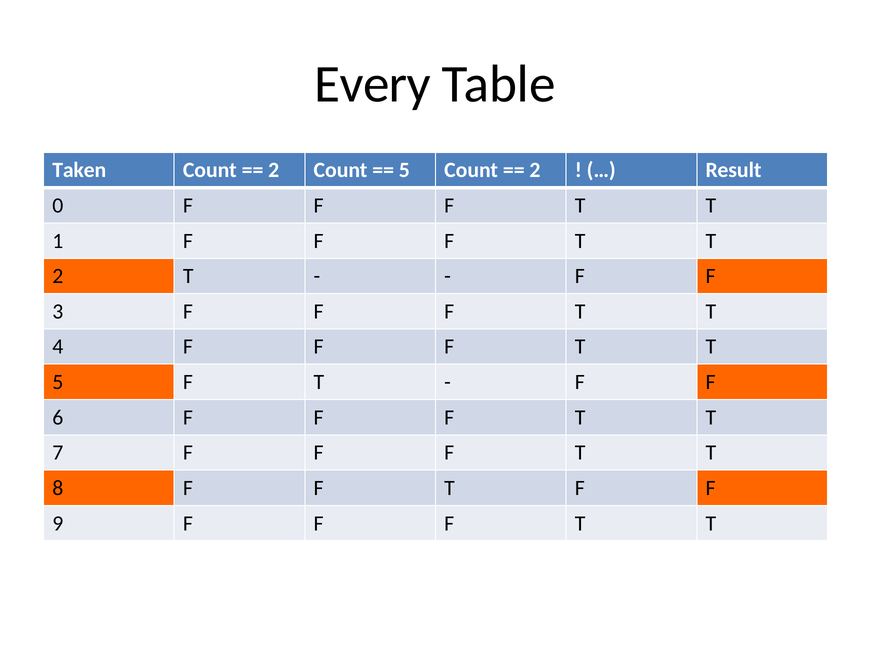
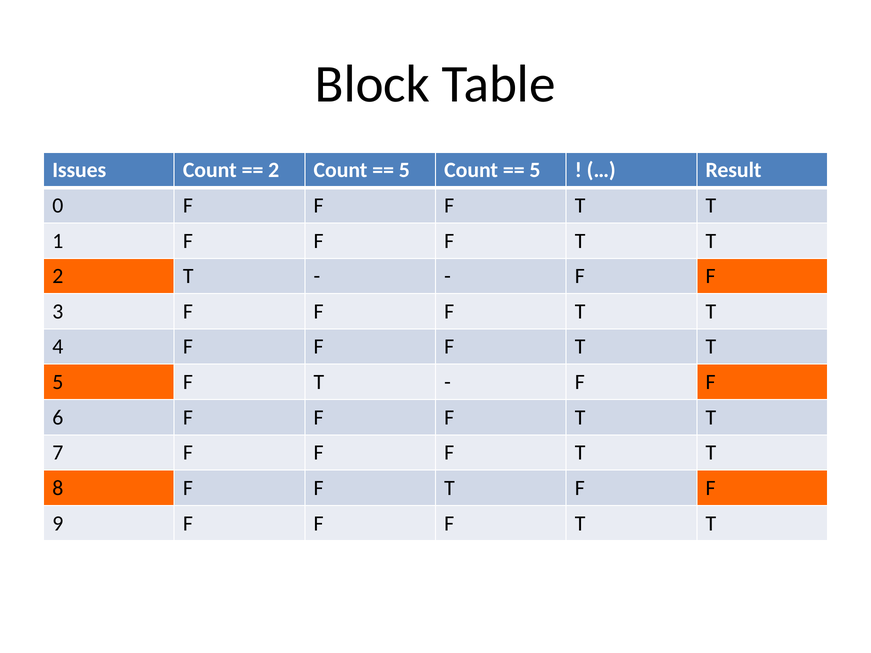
Every: Every -> Block
Taken: Taken -> Issues
2 at (535, 170): 2 -> 5
